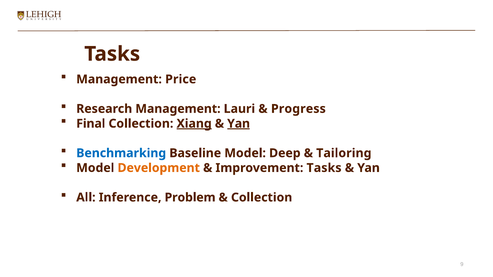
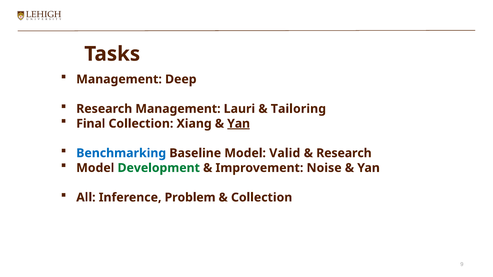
Price: Price -> Deep
Progress: Progress -> Tailoring
Xiang underline: present -> none
Deep: Deep -> Valid
Tailoring at (344, 153): Tailoring -> Research
Development colour: orange -> green
Improvement Tasks: Tasks -> Noise
